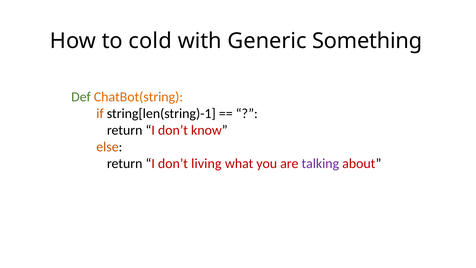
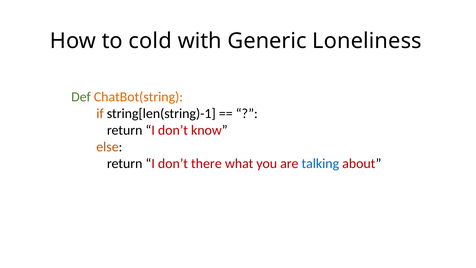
Something: Something -> Loneliness
living: living -> there
talking colour: purple -> blue
